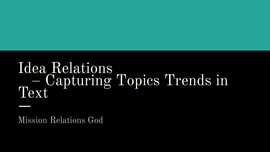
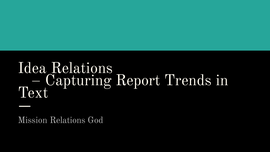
Topics: Topics -> Report
